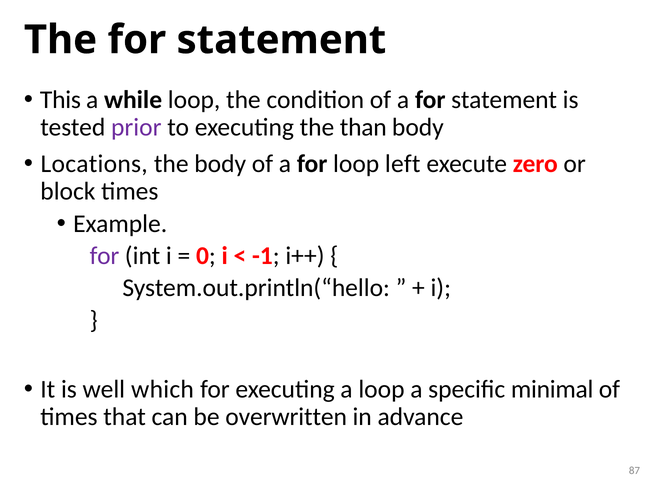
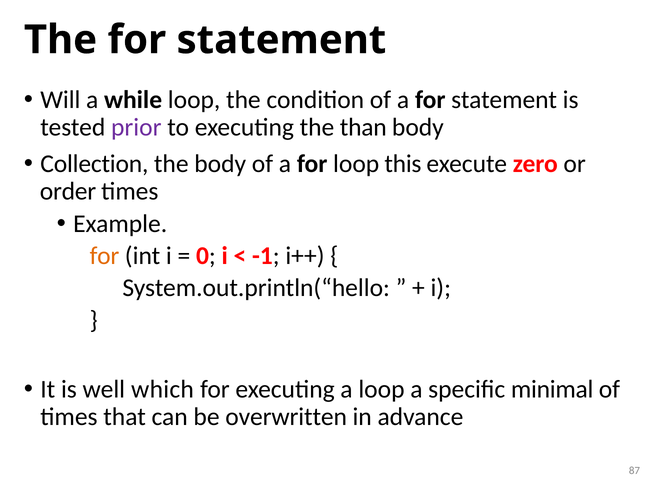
This: This -> Will
Locations: Locations -> Collection
left: left -> this
block: block -> order
for at (105, 256) colour: purple -> orange
